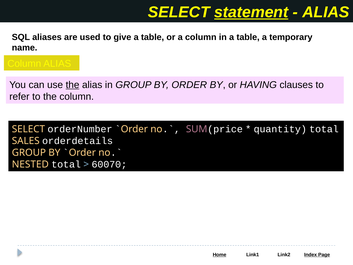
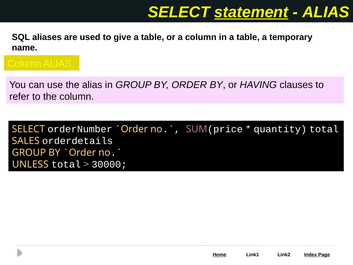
the at (73, 85) underline: present -> none
NESTED: NESTED -> UNLESS
60070: 60070 -> 30000
